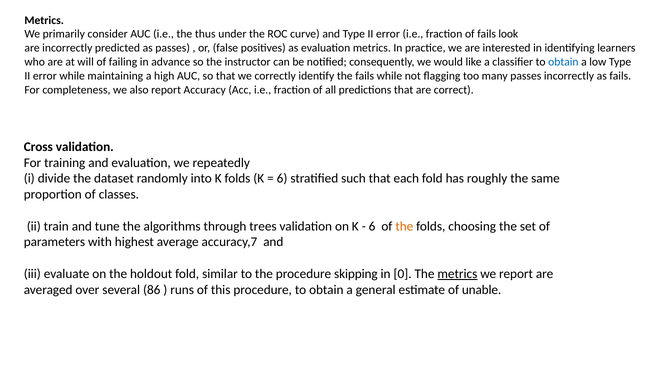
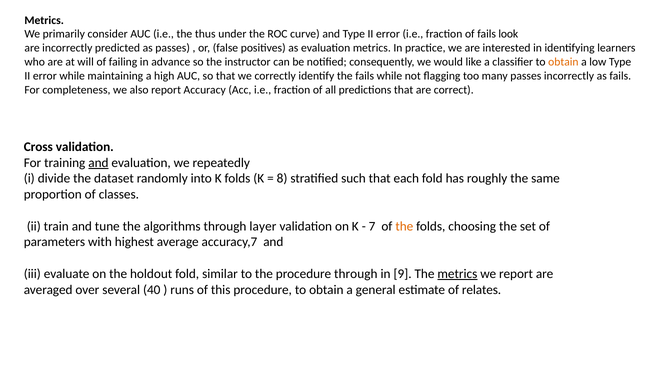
obtain at (563, 62) colour: blue -> orange
and at (98, 163) underline: none -> present
6 at (282, 179): 6 -> 8
trees: trees -> layer
6 at (372, 226): 6 -> 7
procedure skipping: skipping -> through
0: 0 -> 9
86: 86 -> 40
unable: unable -> relates
